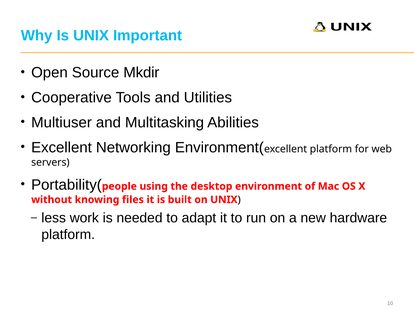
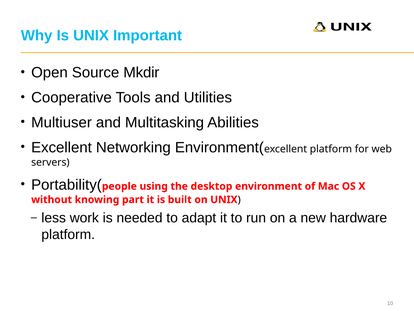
files: files -> part
